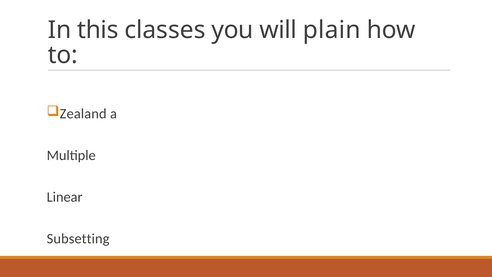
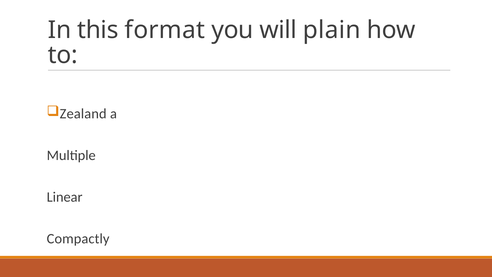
classes: classes -> format
Subsetting: Subsetting -> Compactly
